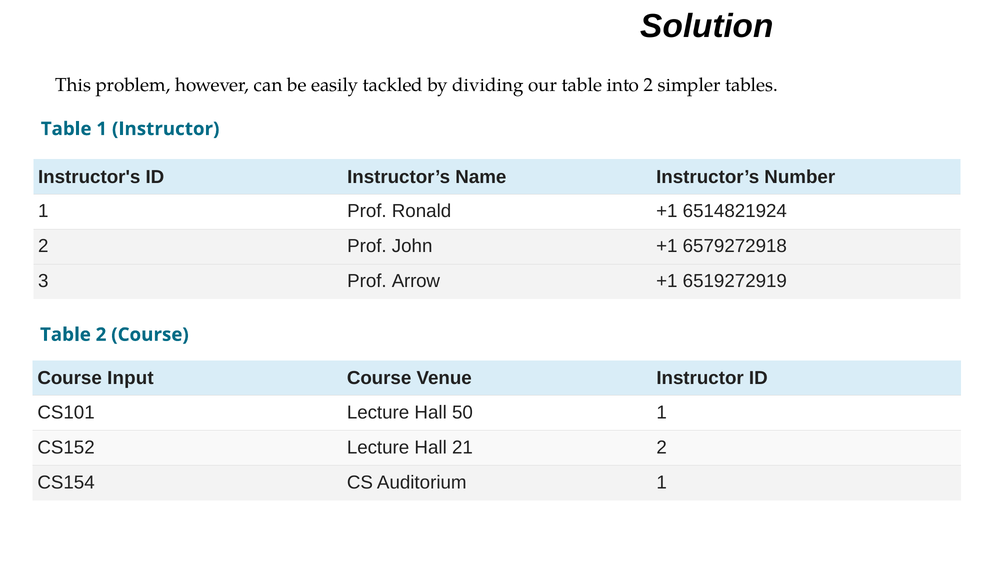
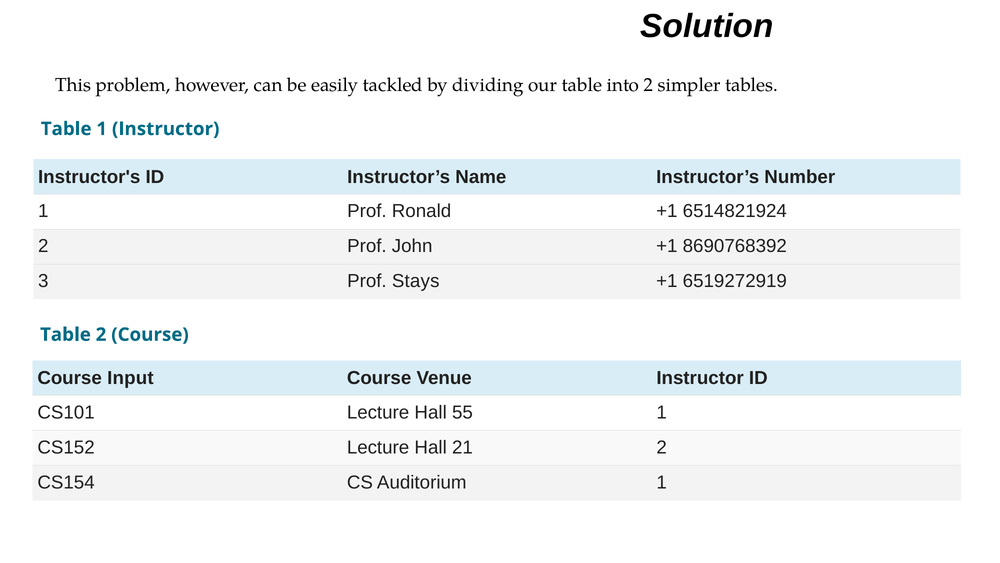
6579272918: 6579272918 -> 8690768392
Arrow: Arrow -> Stays
50: 50 -> 55
